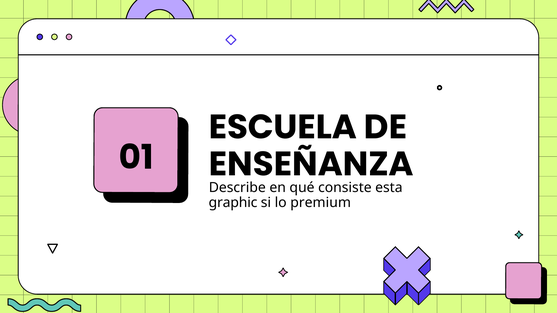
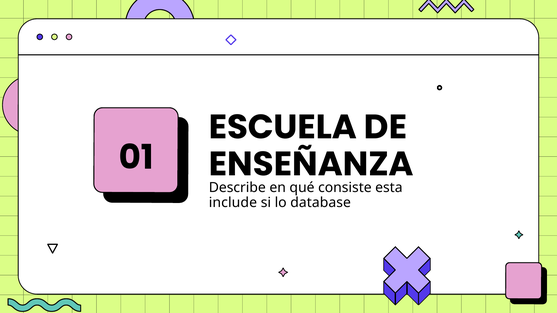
graphic: graphic -> include
premium: premium -> database
